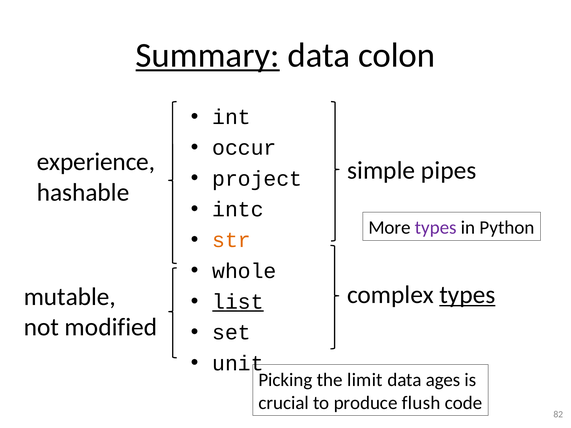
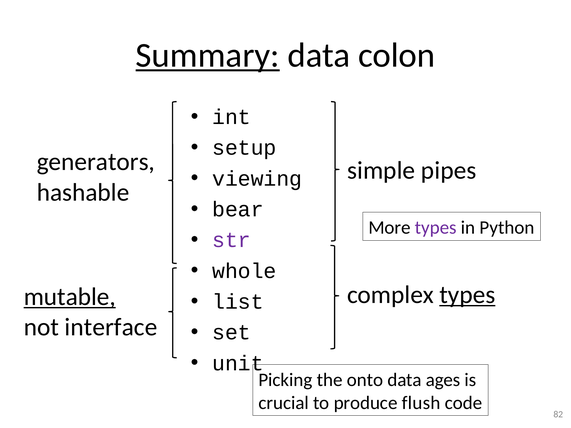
occur: occur -> setup
experience: experience -> generators
project: project -> viewing
intc: intc -> bear
str colour: orange -> purple
mutable underline: none -> present
list underline: present -> none
modified: modified -> interface
limit: limit -> onto
